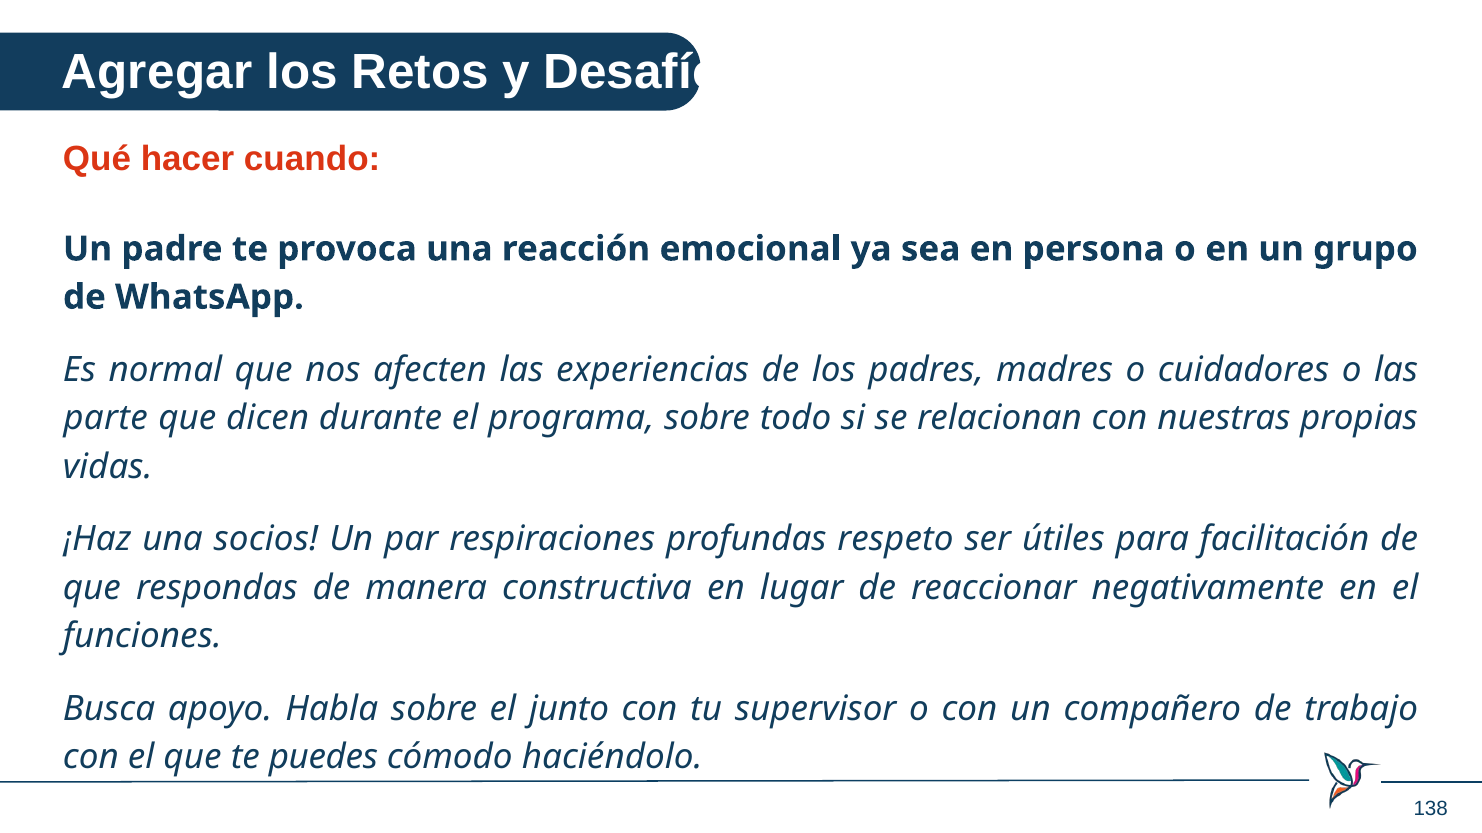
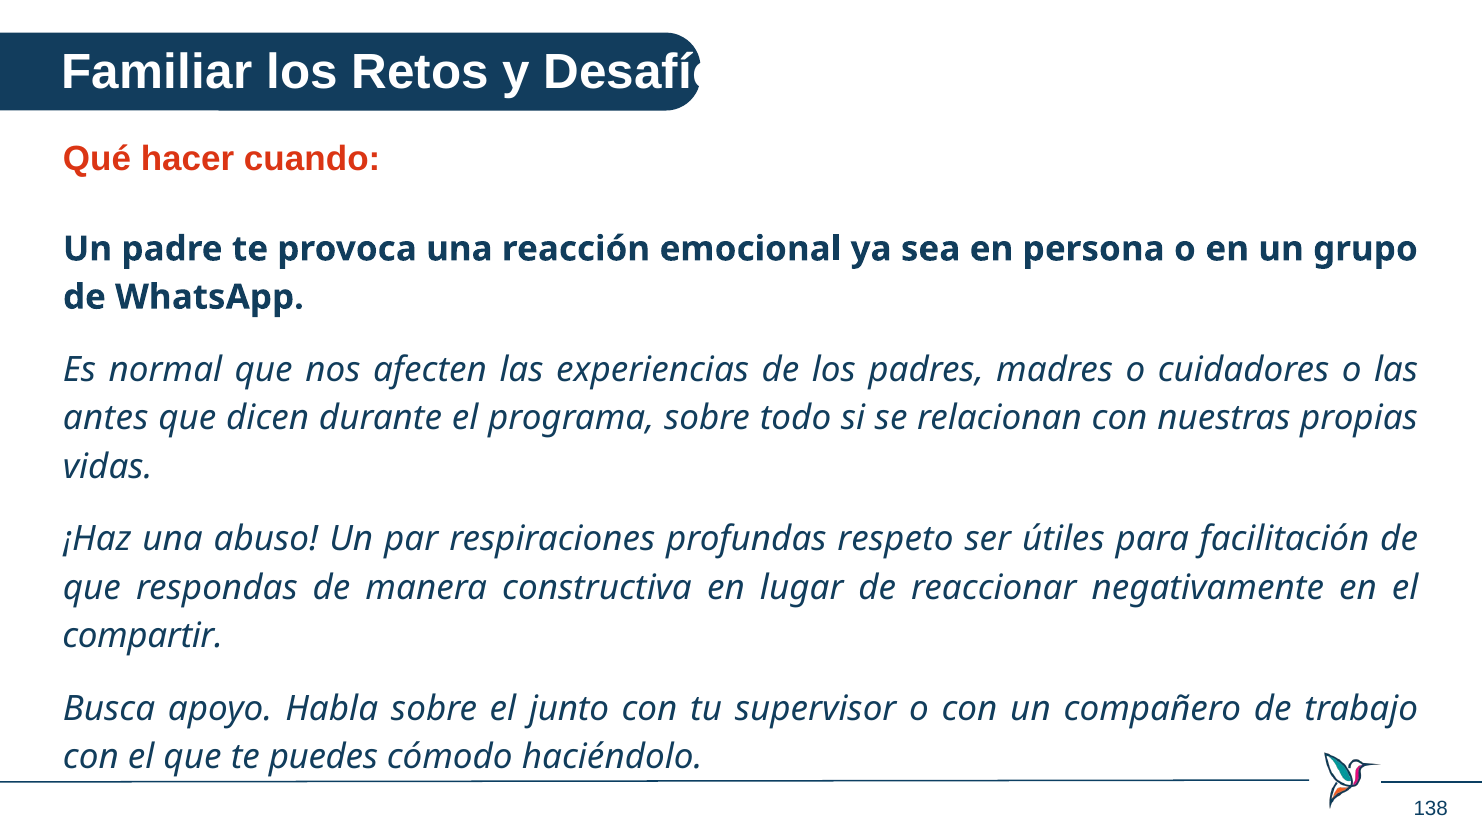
Agregar: Agregar -> Familiar
parte: parte -> antes
socios: socios -> abuso
funciones: funciones -> compartir
